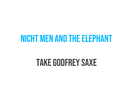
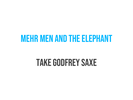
Nicht: Nicht -> Mehr
